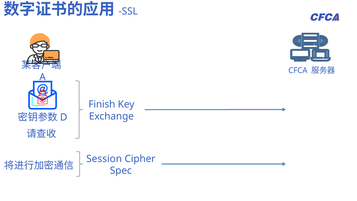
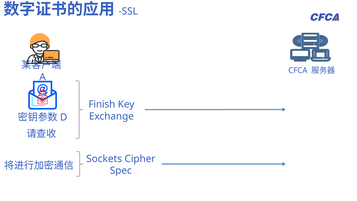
Session: Session -> Sockets
